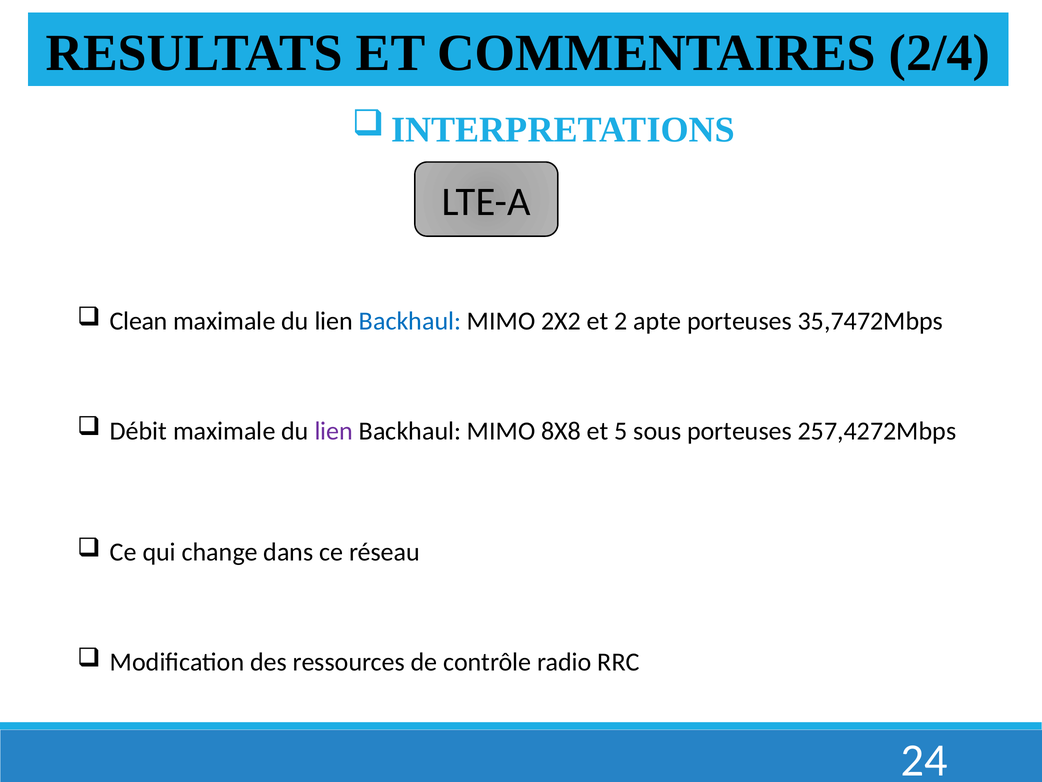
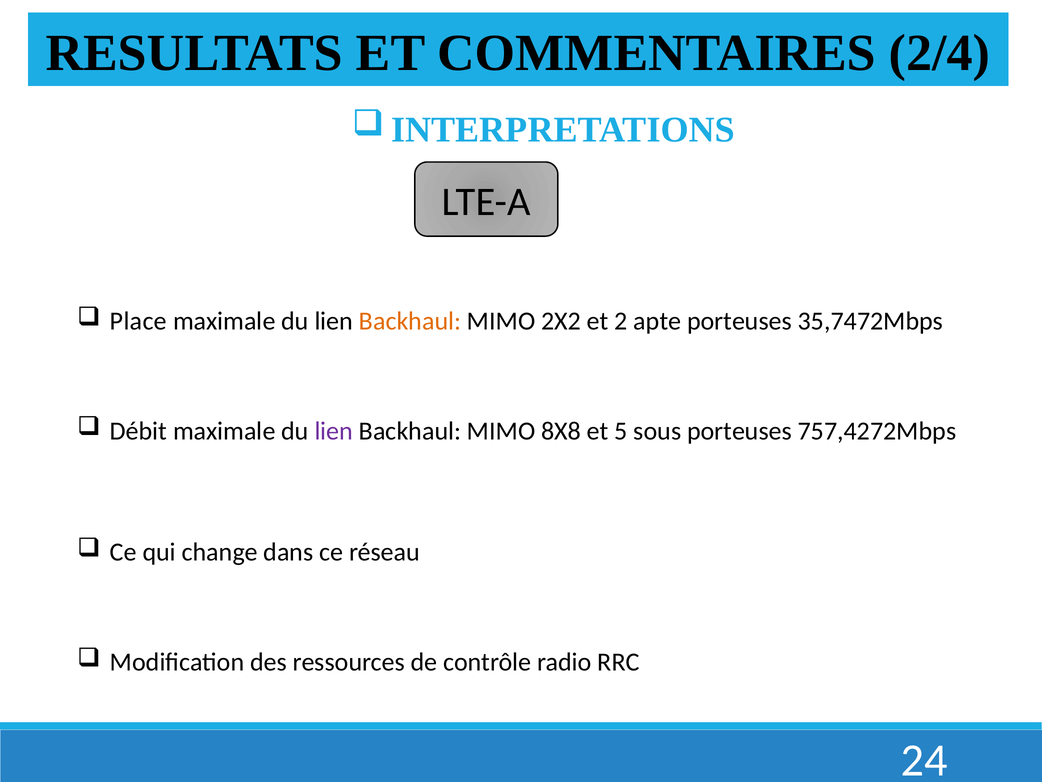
Clean: Clean -> Place
Backhaul at (410, 321) colour: blue -> orange
257,4272Mbps: 257,4272Mbps -> 757,4272Mbps
